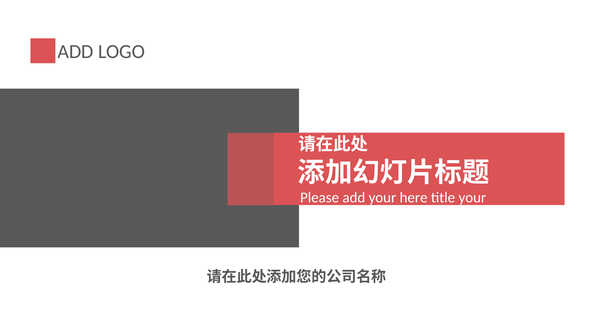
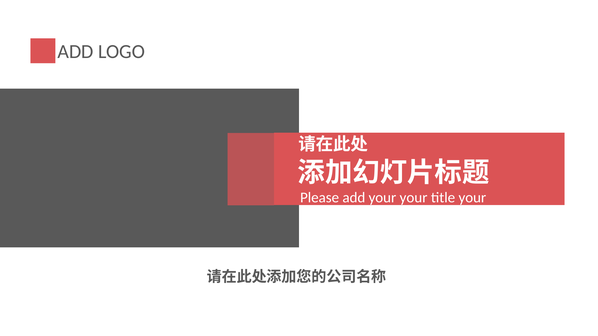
your here: here -> your
